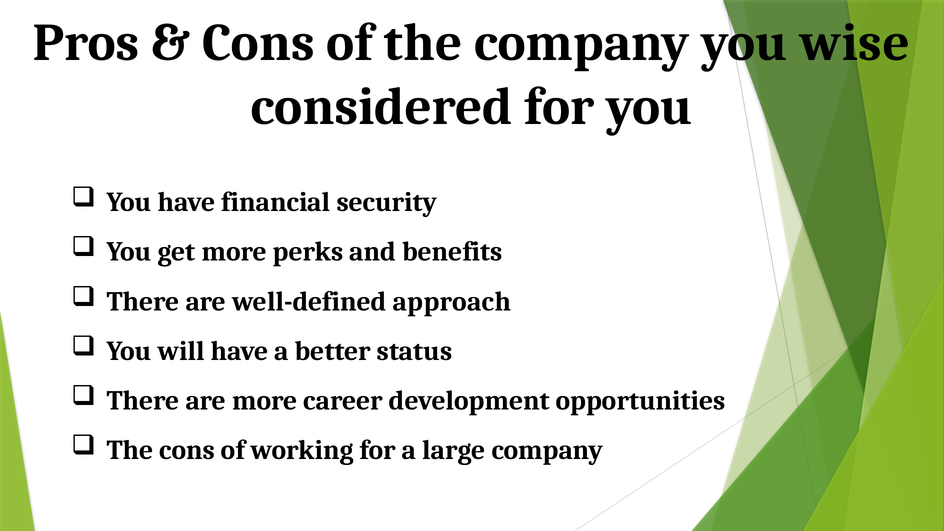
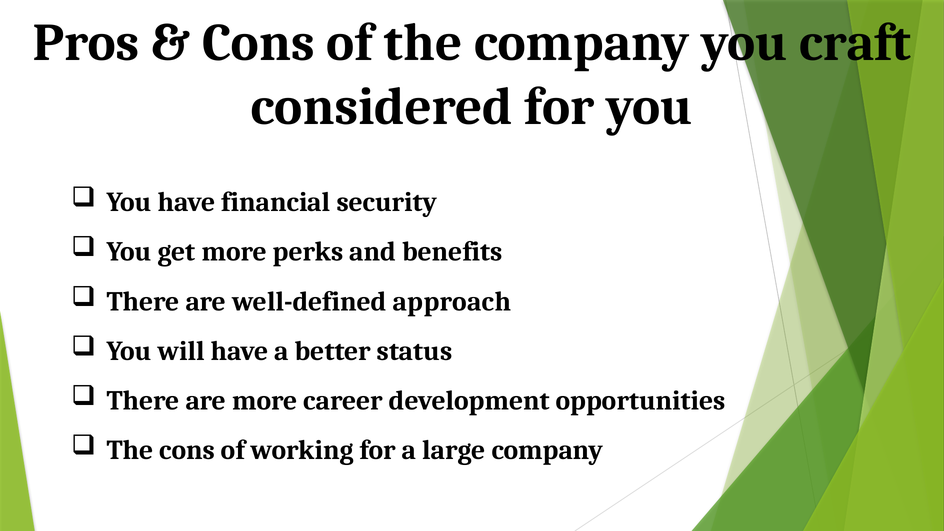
wise: wise -> craft
